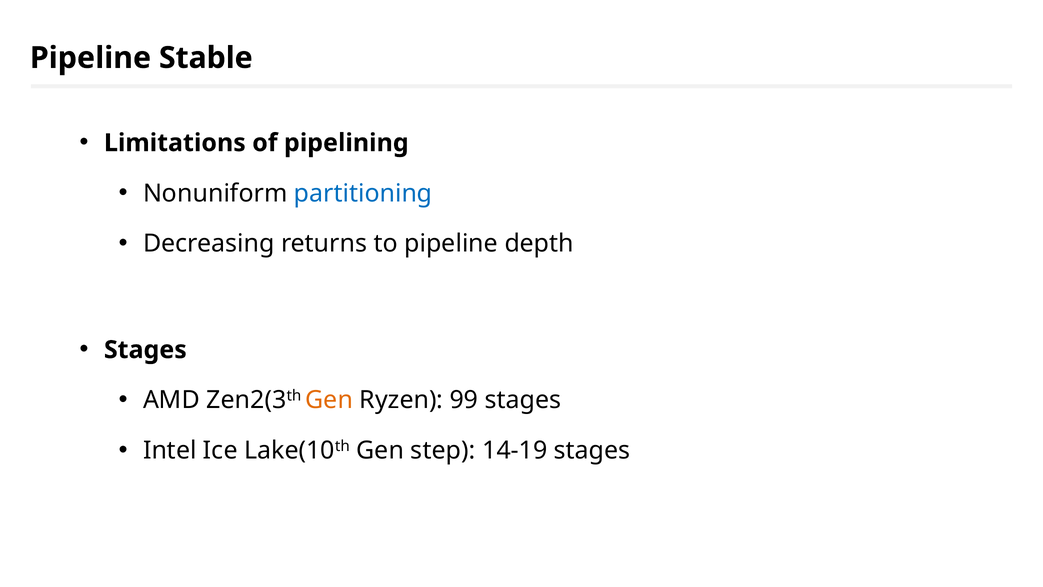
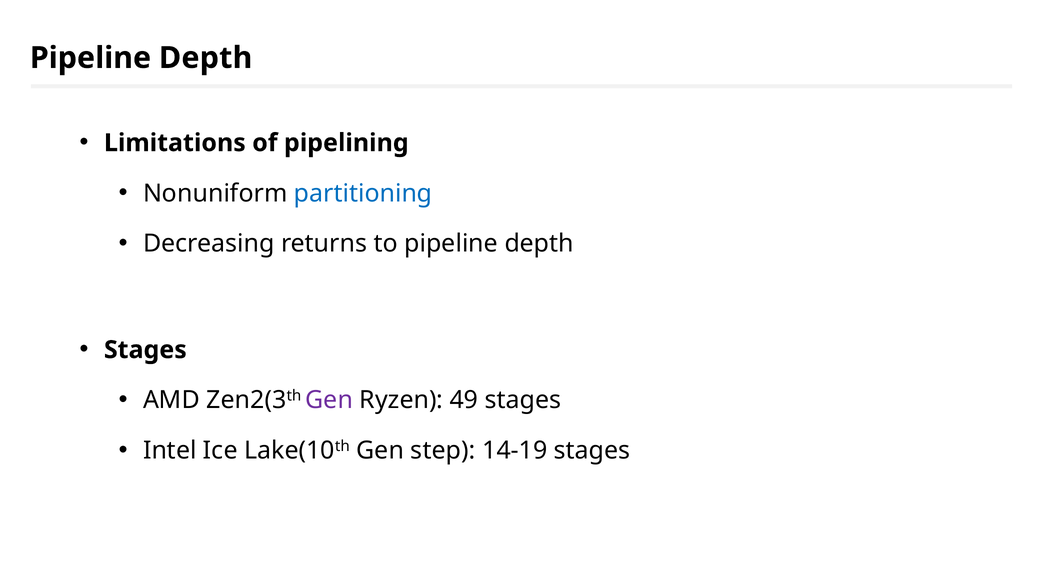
Stable at (206, 58): Stable -> Depth
Gen at (329, 400) colour: orange -> purple
99: 99 -> 49
